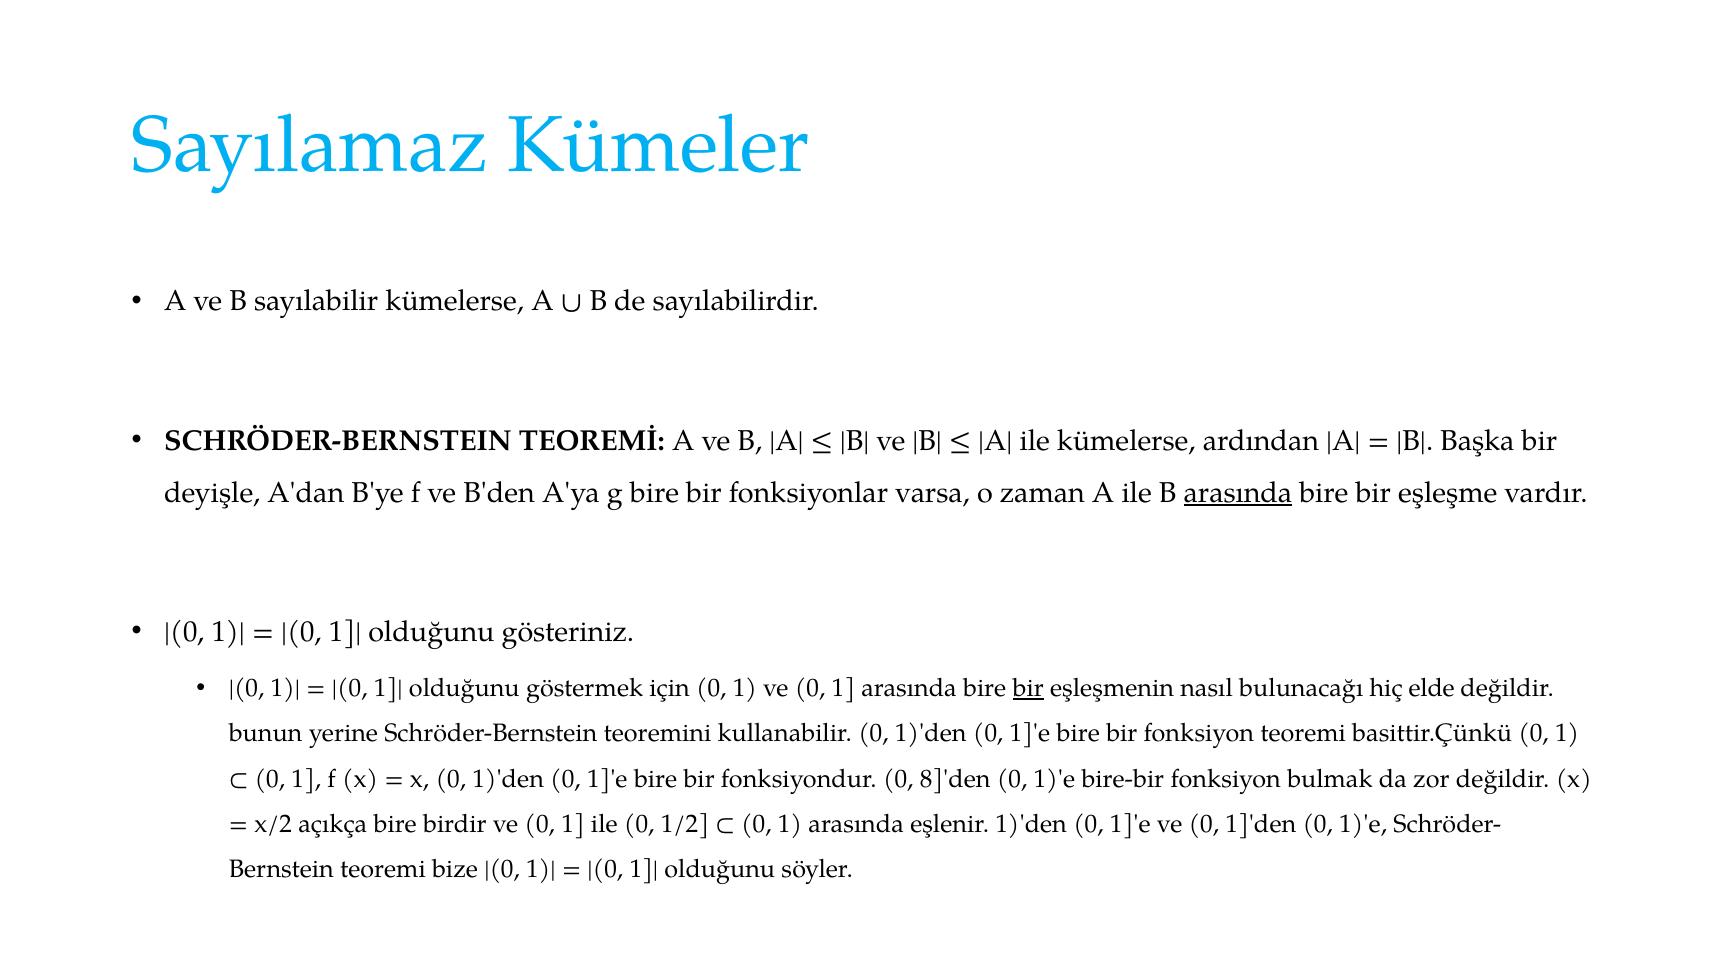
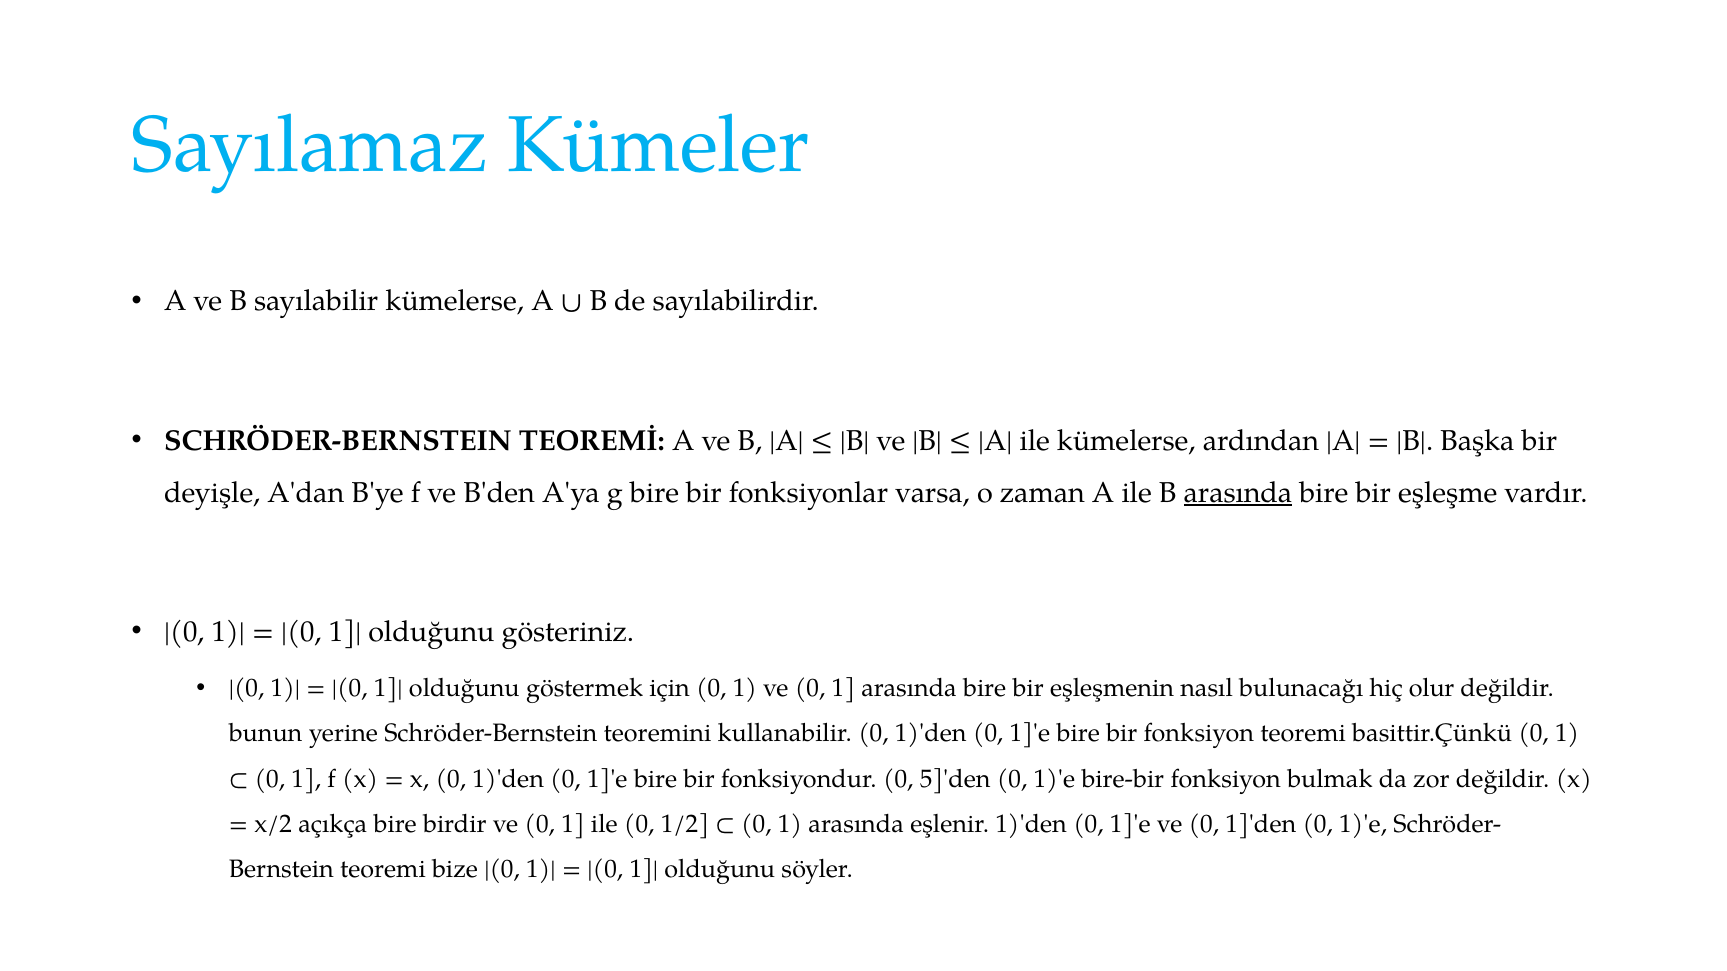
bir at (1028, 689) underline: present -> none
elde: elde -> olur
8]'den: 8]'den -> 5]'den
